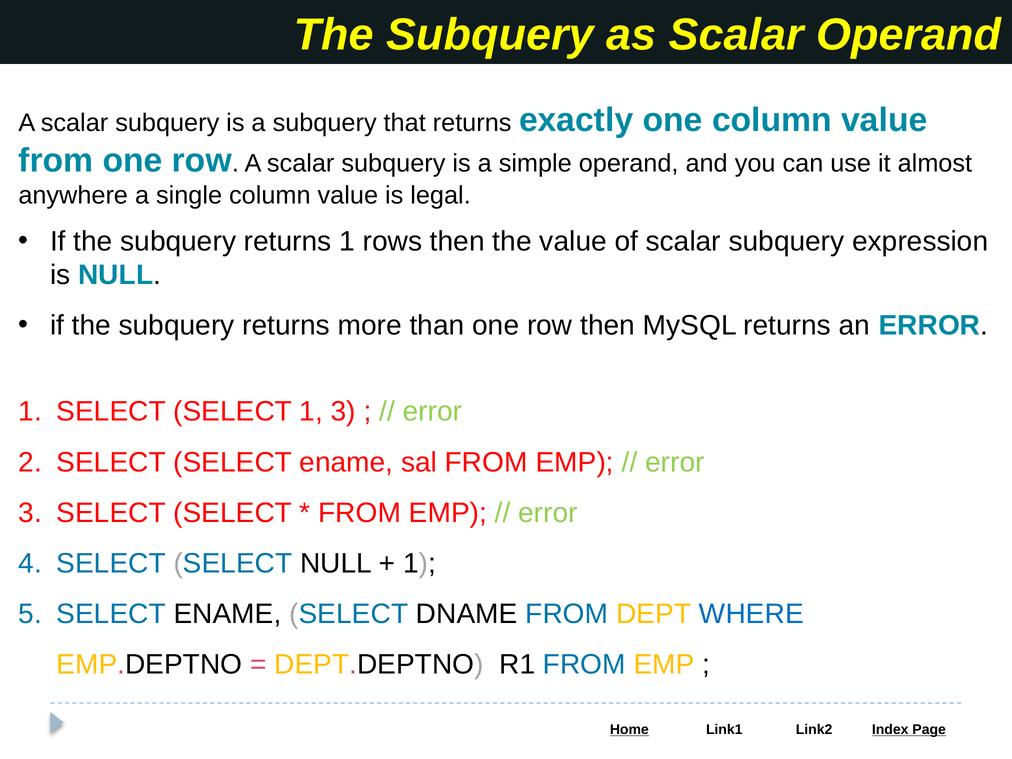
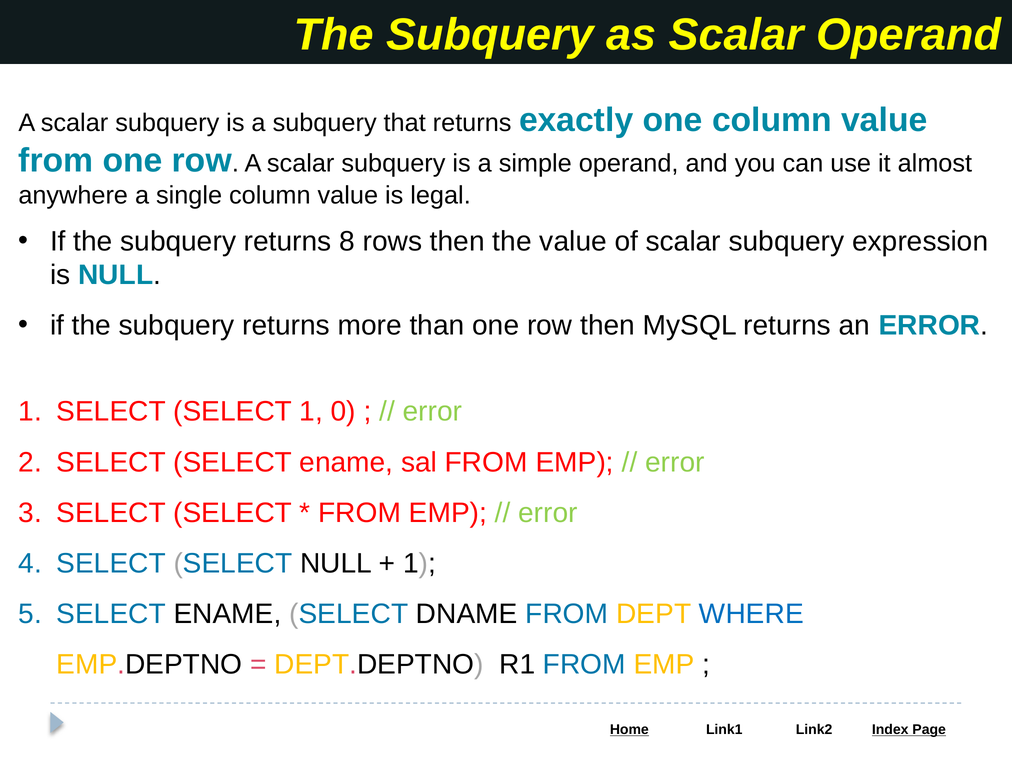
returns 1: 1 -> 8
1 3: 3 -> 0
